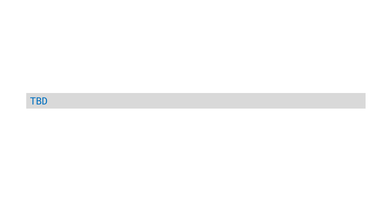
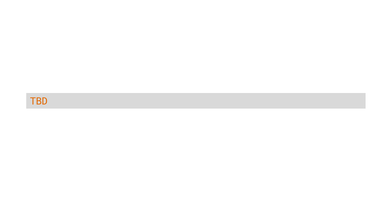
TBD colour: blue -> orange
